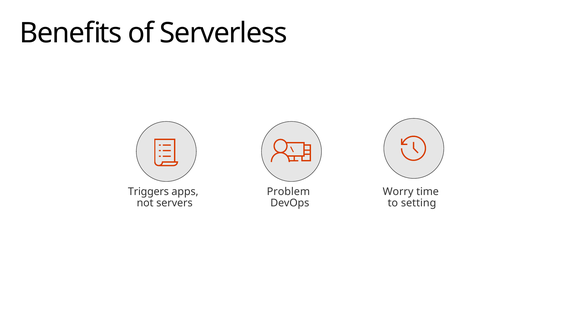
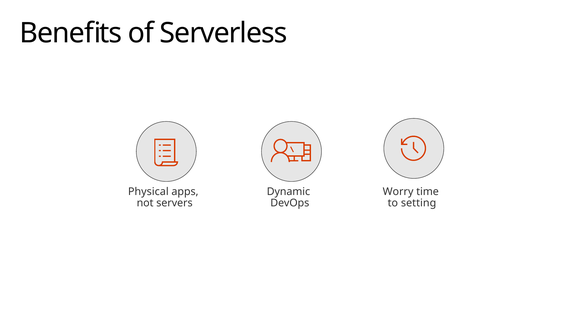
Triggers: Triggers -> Physical
Problem: Problem -> Dynamic
